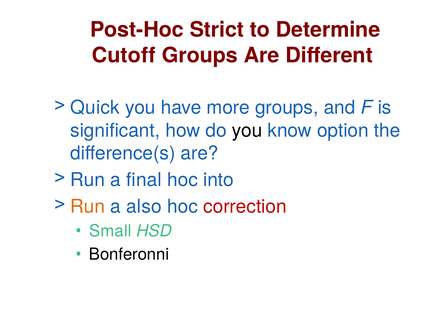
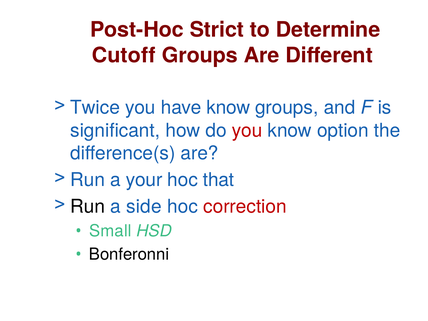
Quick: Quick -> Twice
have more: more -> know
you at (247, 130) colour: black -> red
final: final -> your
into: into -> that
Run at (88, 207) colour: orange -> black
also: also -> side
